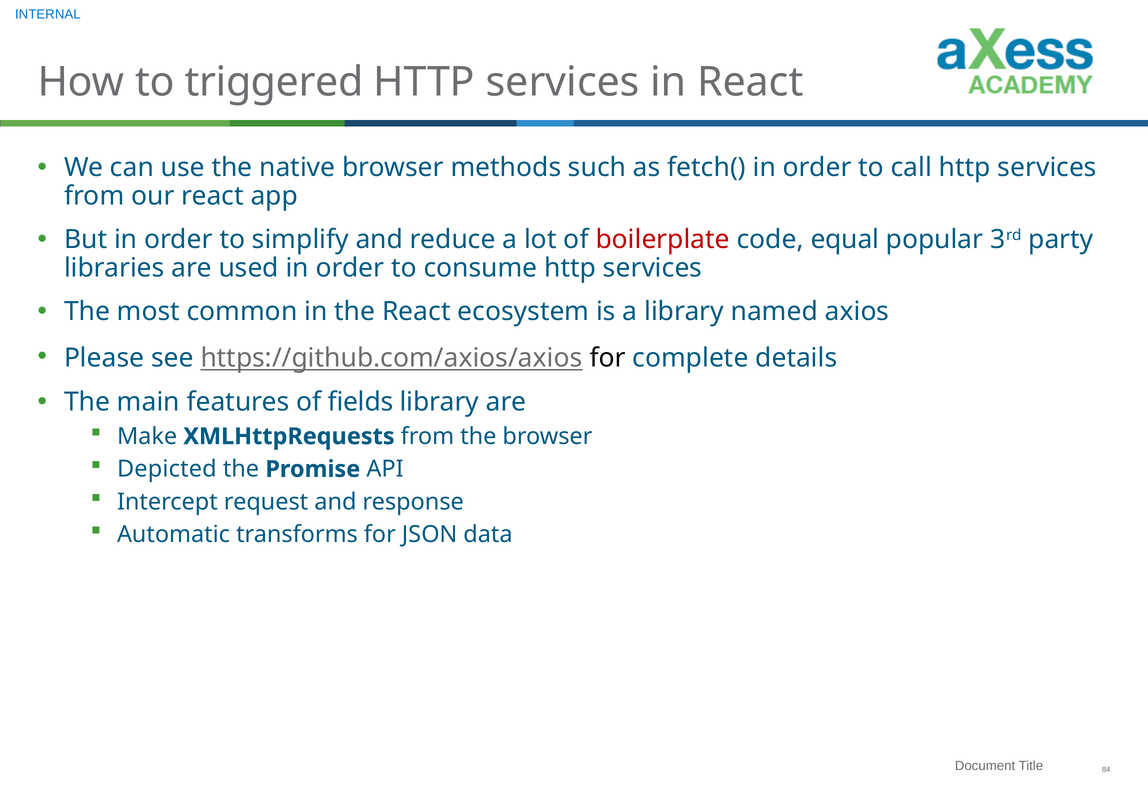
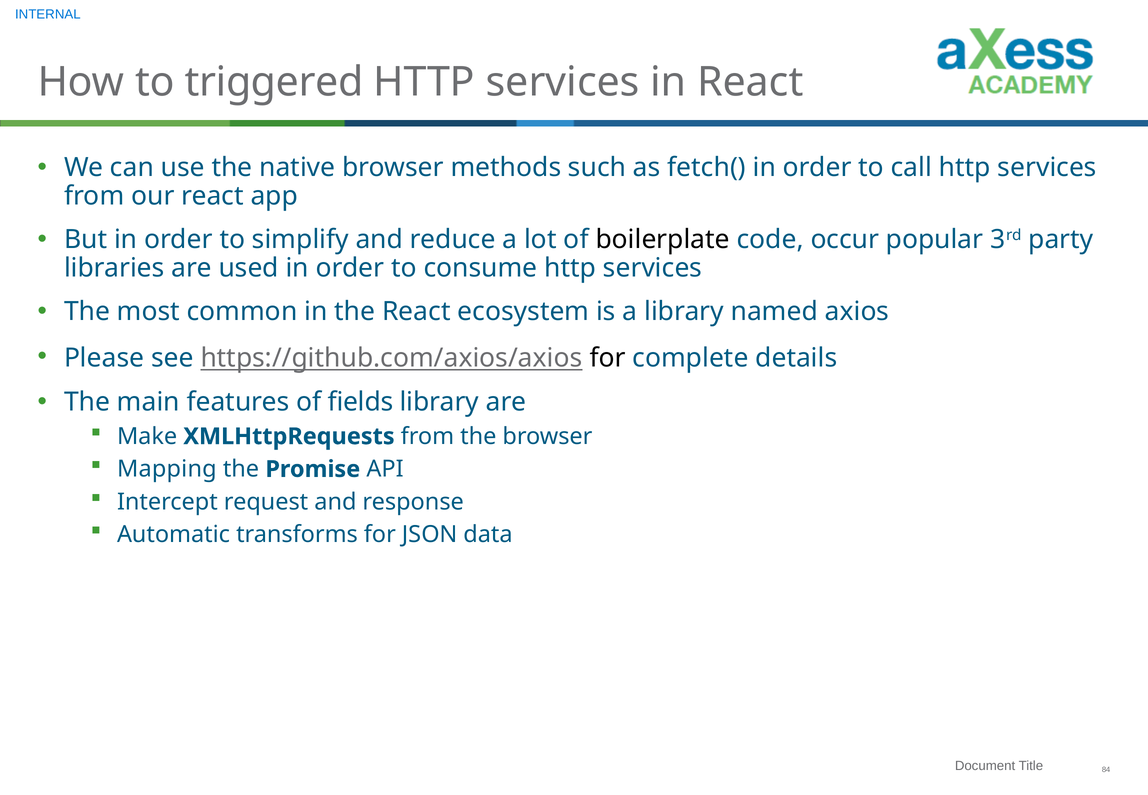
boilerplate colour: red -> black
equal: equal -> occur
Depicted: Depicted -> Mapping
